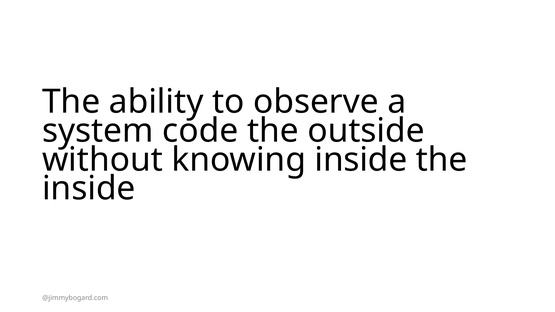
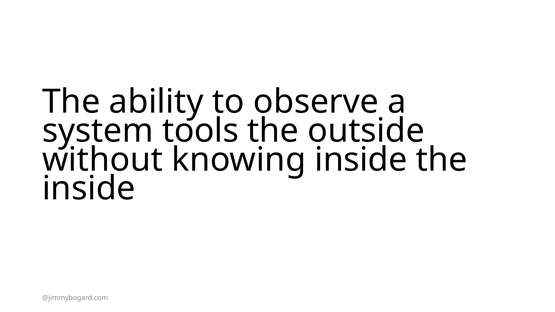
code: code -> tools
